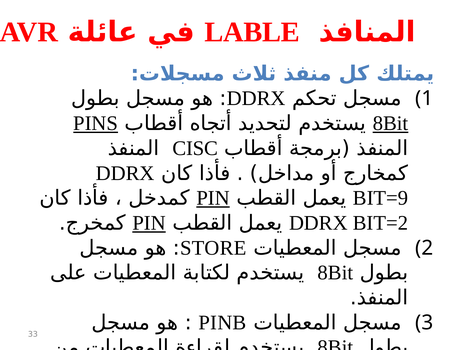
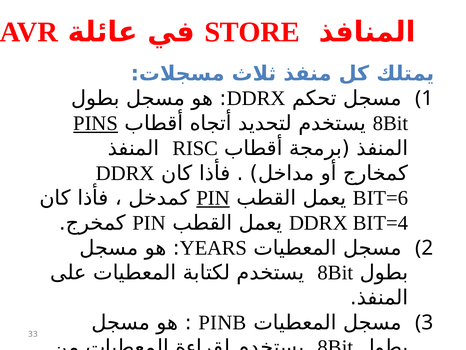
LABLE: LABLE -> STORE
8Bit at (391, 123) underline: present -> none
CISC: CISC -> RISC
BIT=9: BIT=9 -> BIT=6
PIN at (149, 223) underline: present -> none
BIT=2: BIT=2 -> BIT=4
STORE: STORE -> YEARS
